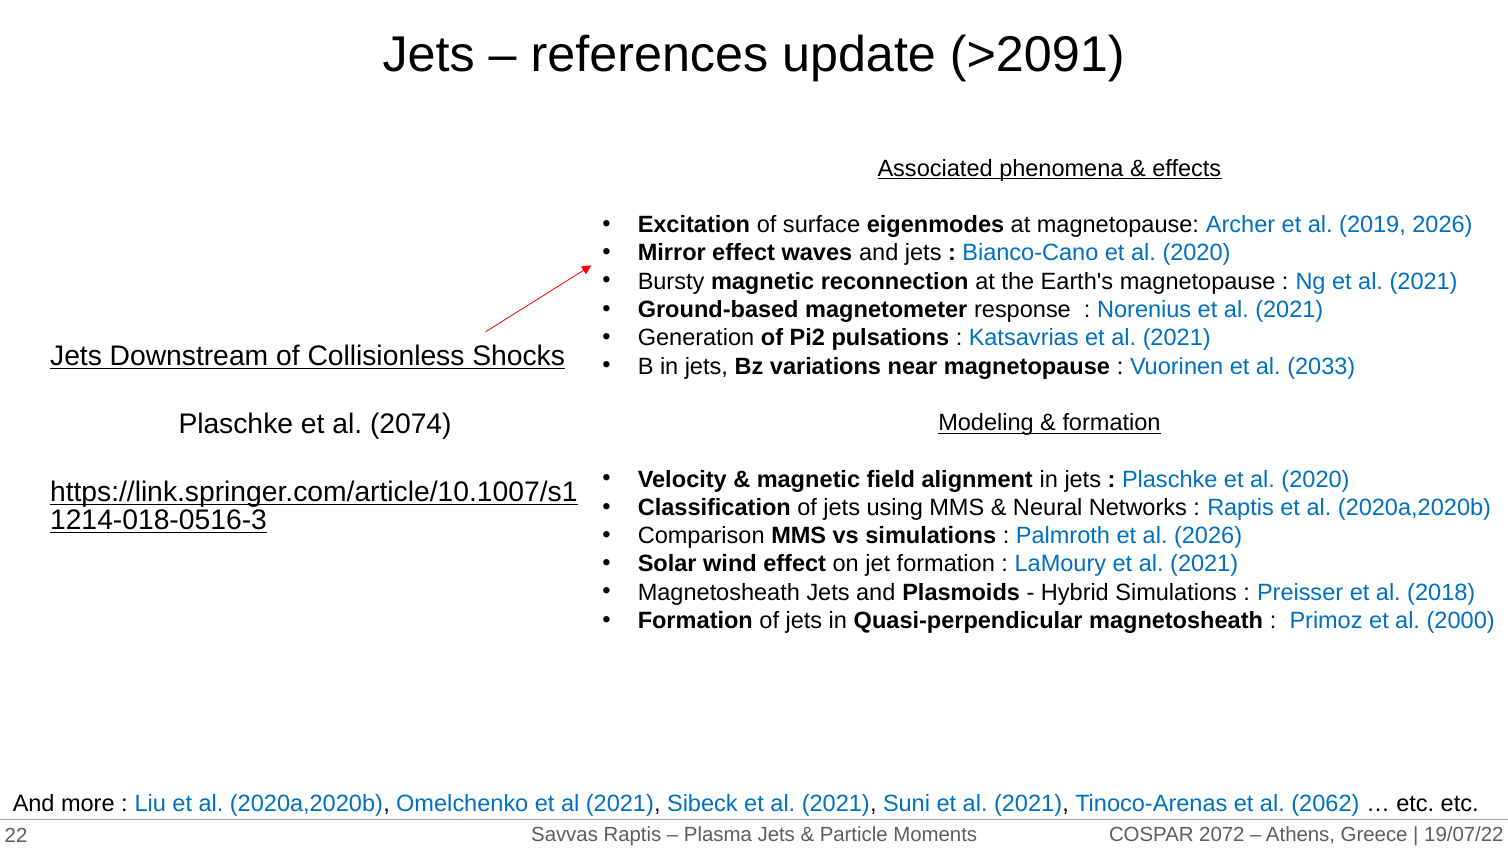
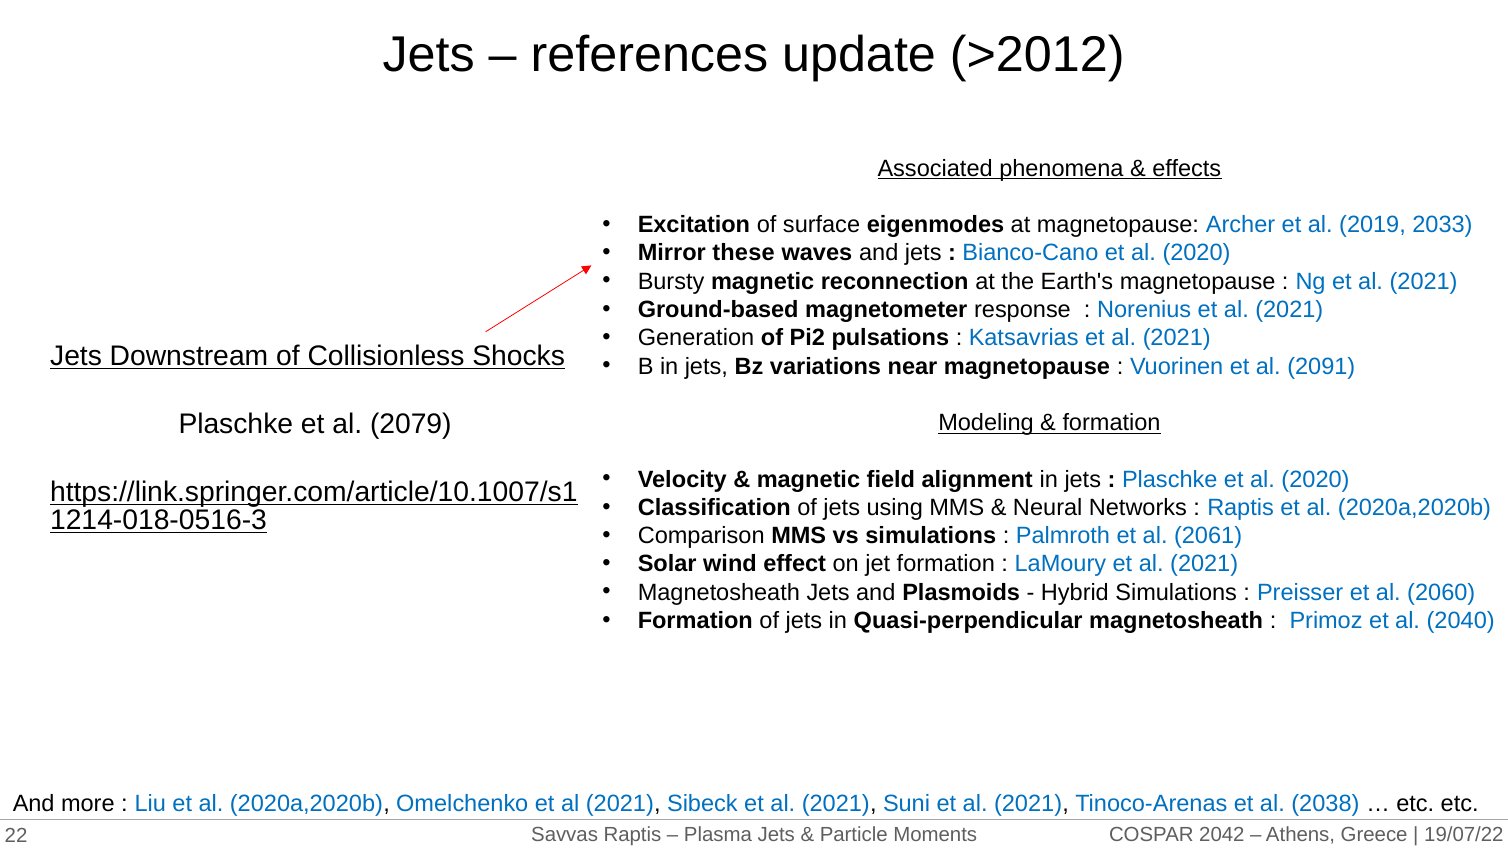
>2091: >2091 -> >2012
2019 2026: 2026 -> 2033
Mirror effect: effect -> these
2033: 2033 -> 2091
2074: 2074 -> 2079
al 2026: 2026 -> 2061
2018: 2018 -> 2060
2000: 2000 -> 2040
2062: 2062 -> 2038
2072: 2072 -> 2042
